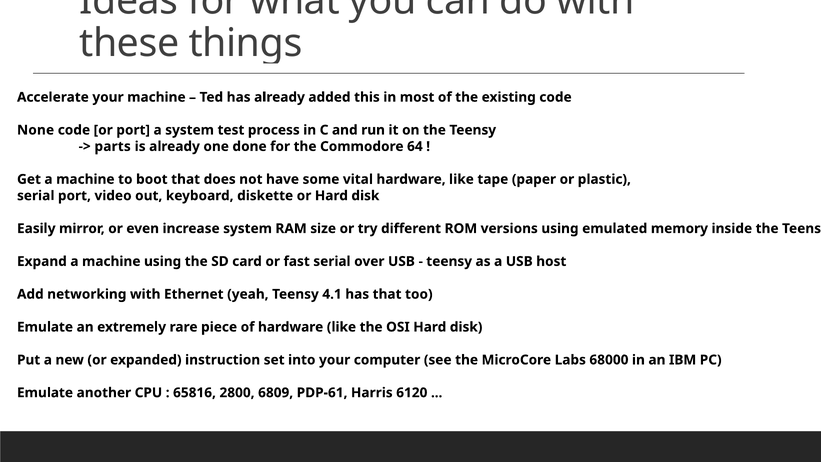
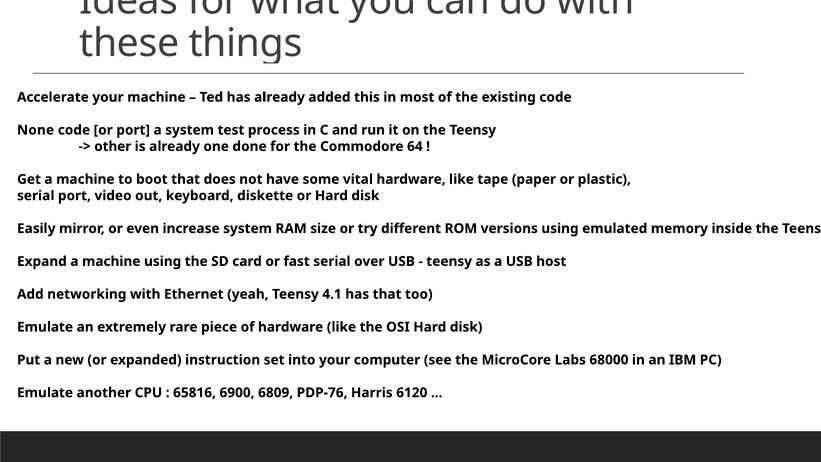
parts: parts -> other
2800: 2800 -> 6900
PDP-61: PDP-61 -> PDP-76
